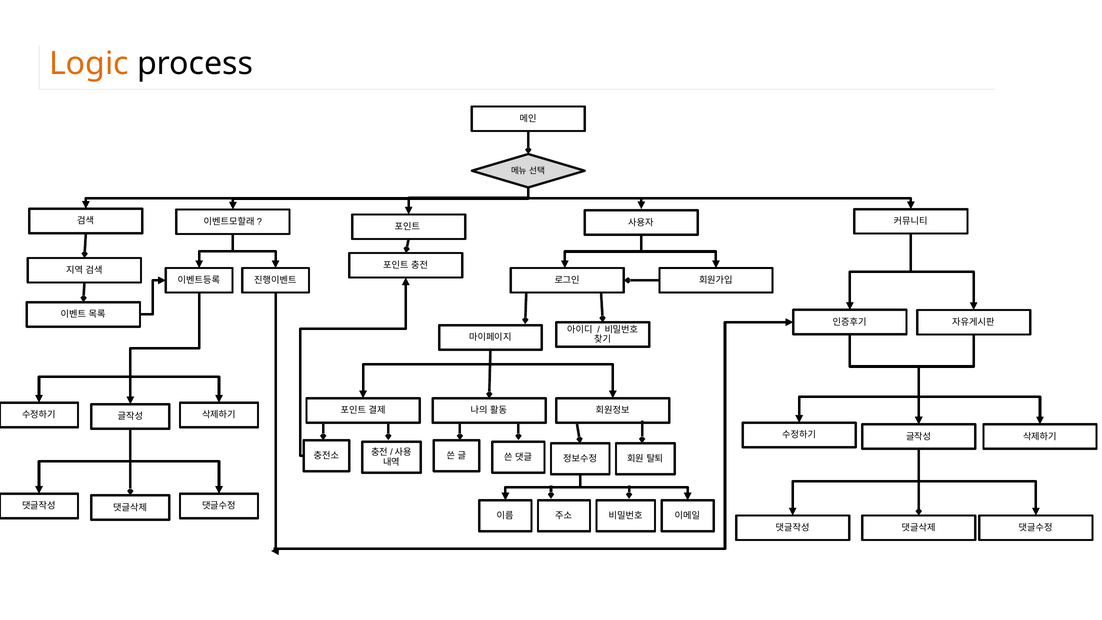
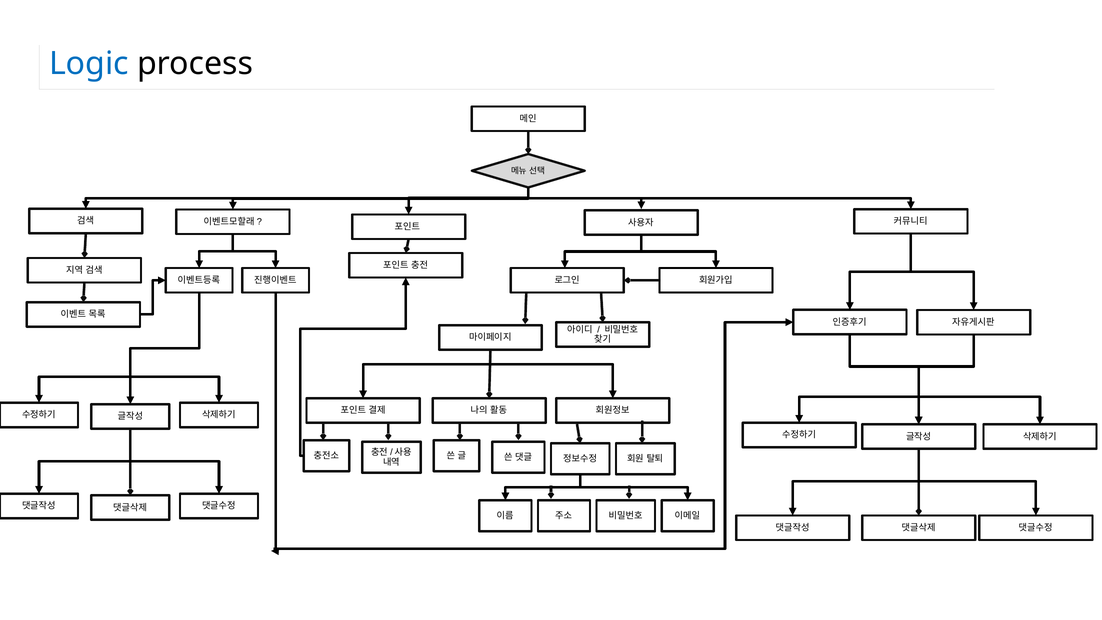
Logic colour: orange -> blue
